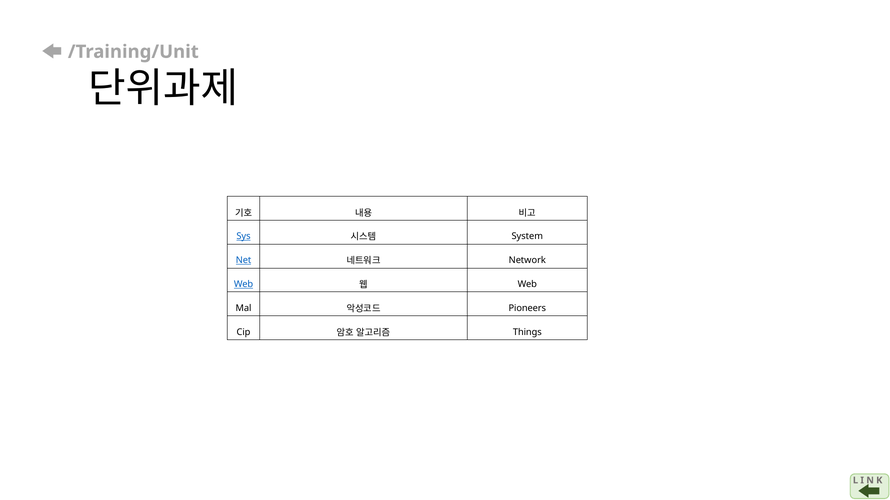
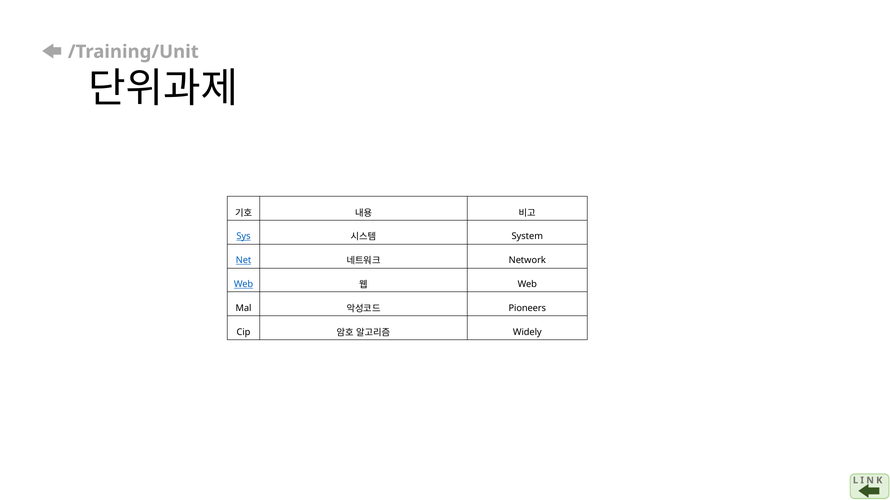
Things: Things -> Widely
